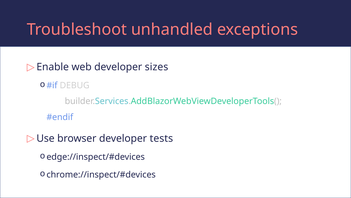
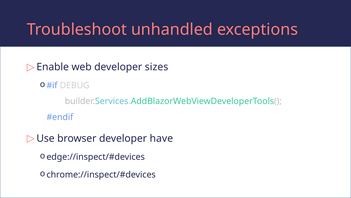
tests: tests -> have
